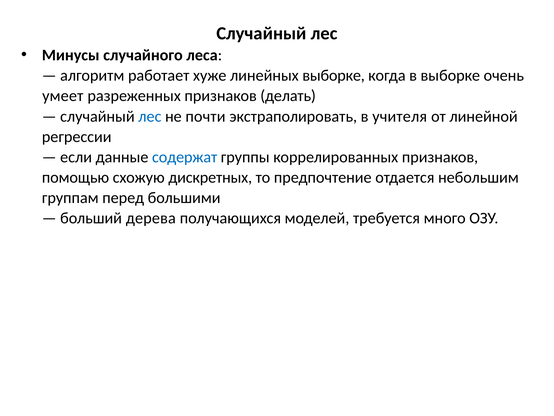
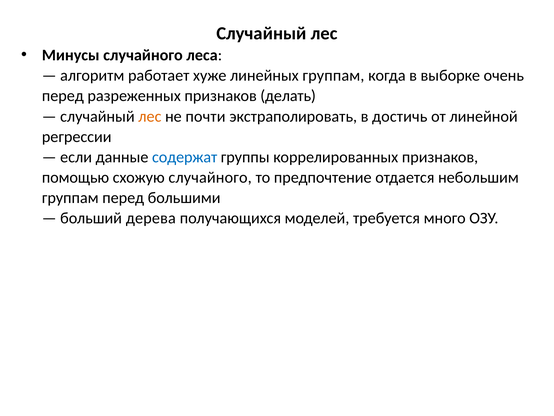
линейных выборке: выборке -> группам
умеет at (63, 96): умеет -> перед
лес at (150, 116) colour: blue -> orange
учителя: учителя -> достичь
схожую дискретных: дискретных -> случайного
